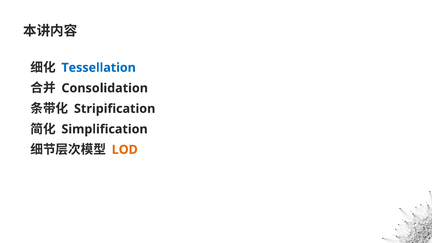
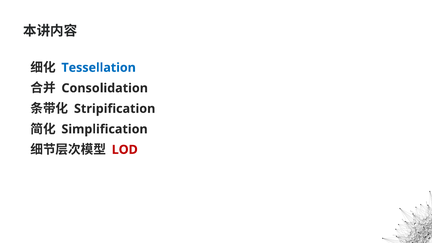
LOD colour: orange -> red
